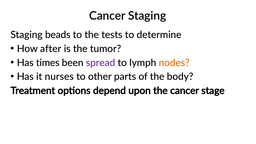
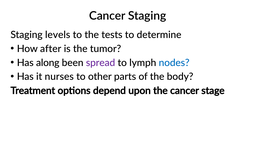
beads: beads -> levels
times: times -> along
nodes colour: orange -> blue
